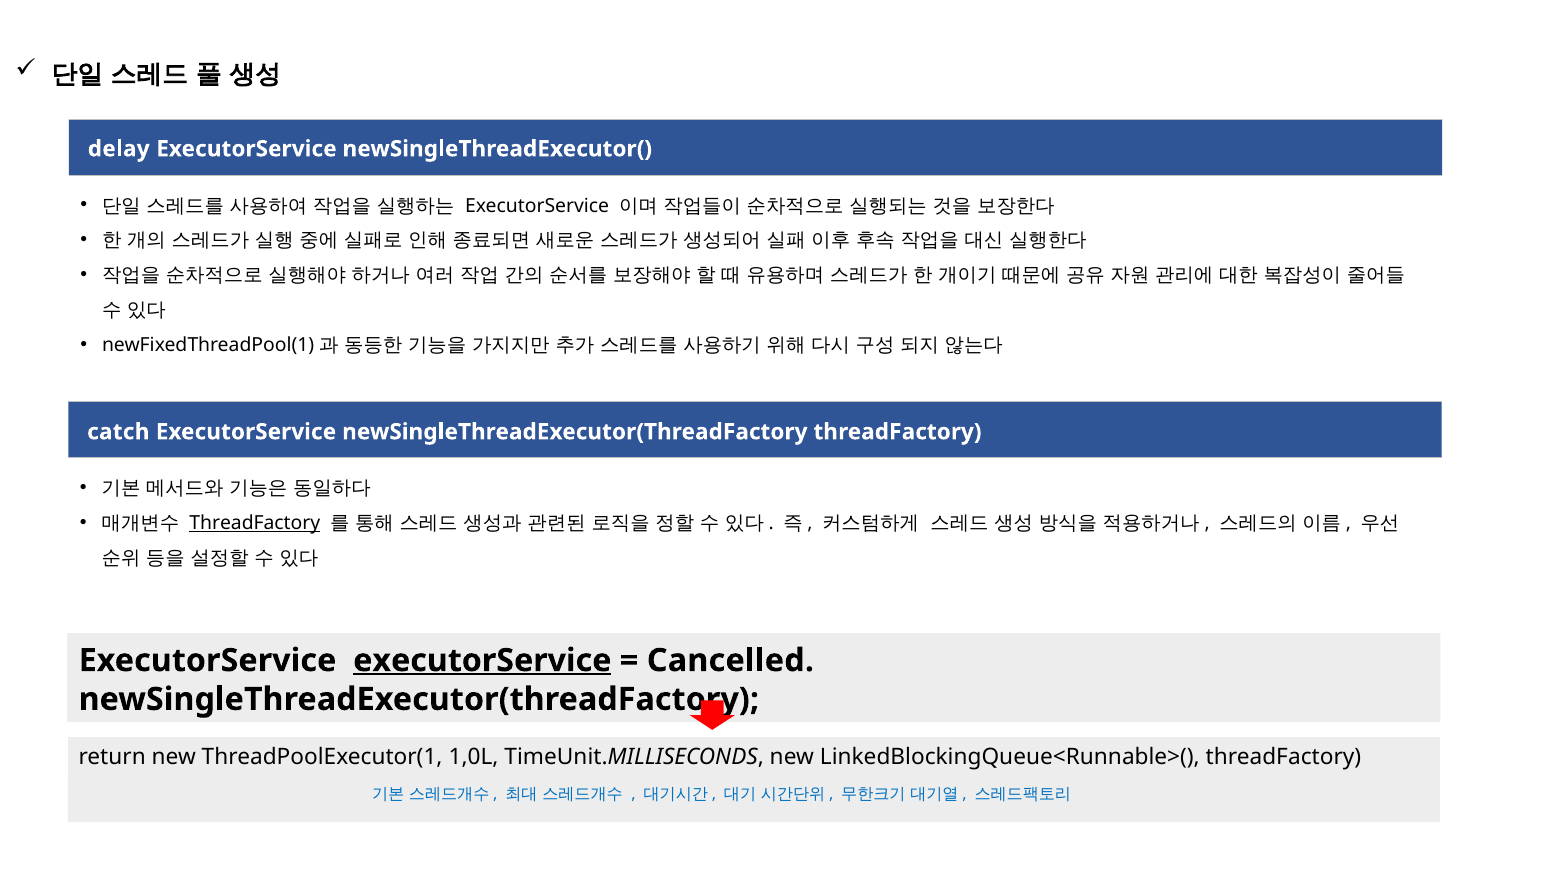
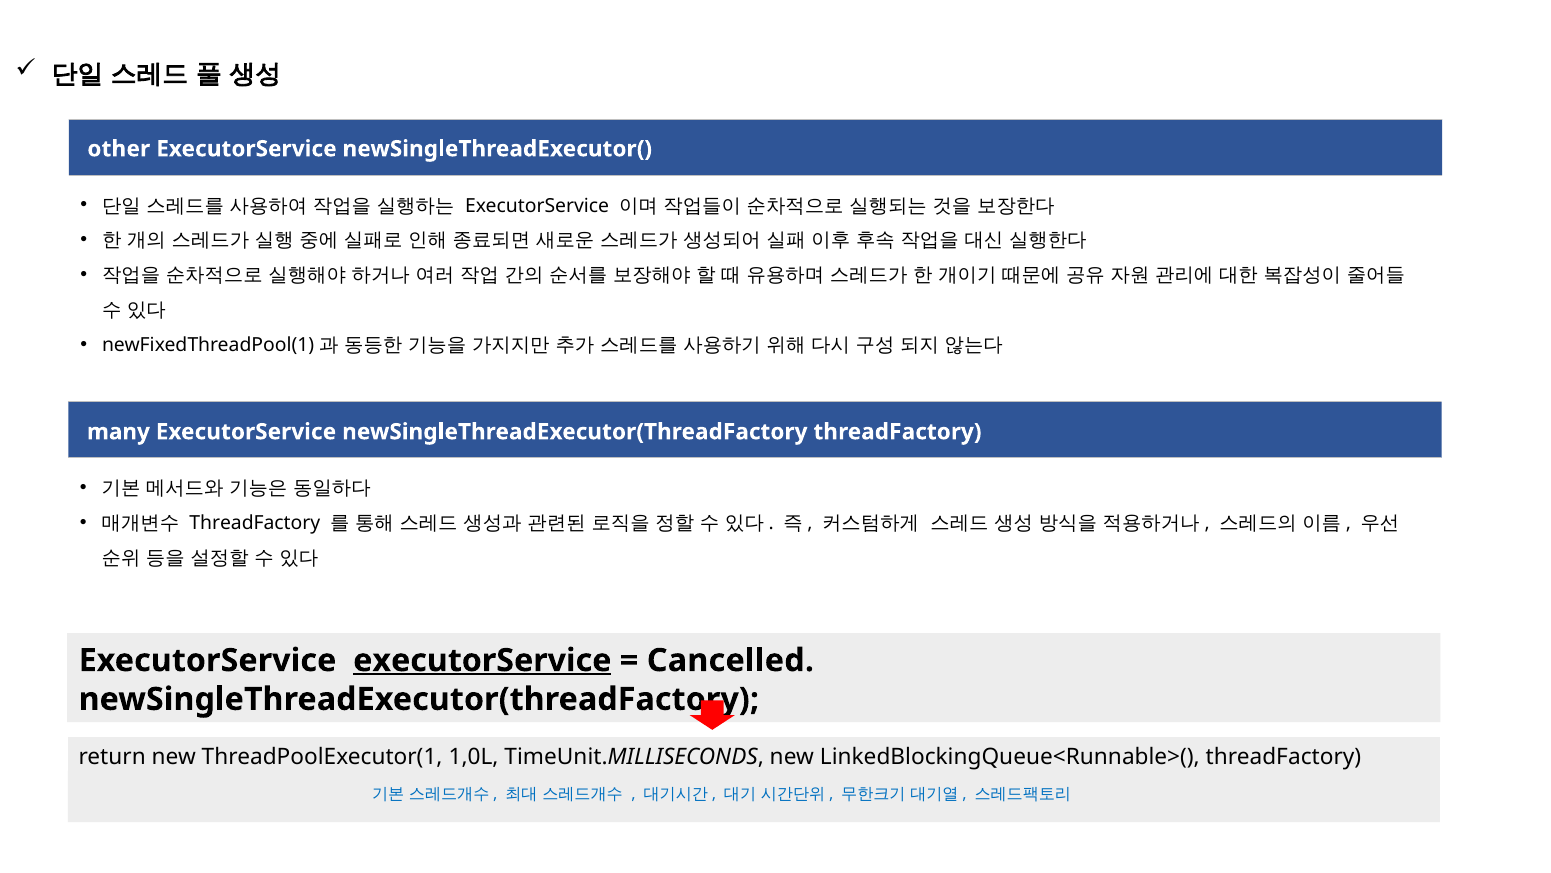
delay: delay -> other
catch: catch -> many
ThreadFactory at (255, 523) underline: present -> none
